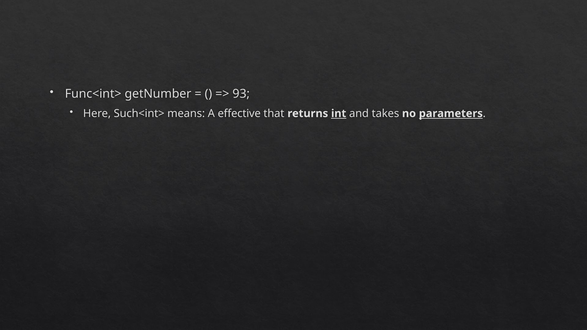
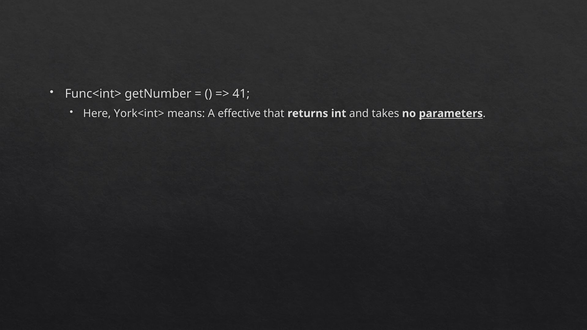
93: 93 -> 41
Such<int>: Such<int> -> York<int>
int underline: present -> none
